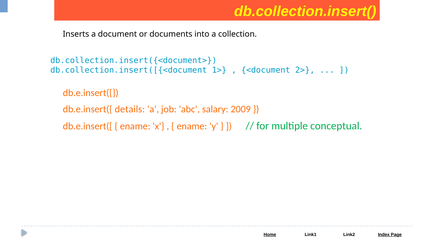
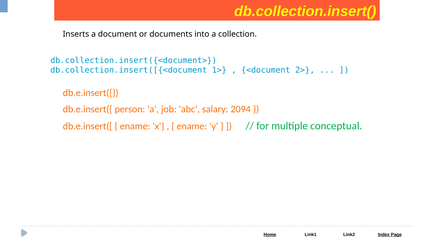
details: details -> person
2009: 2009 -> 2094
